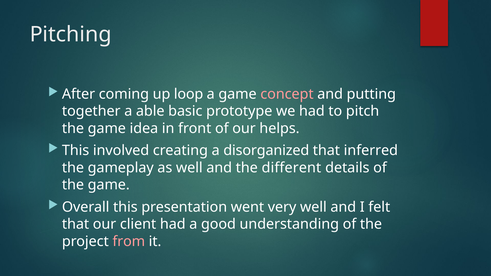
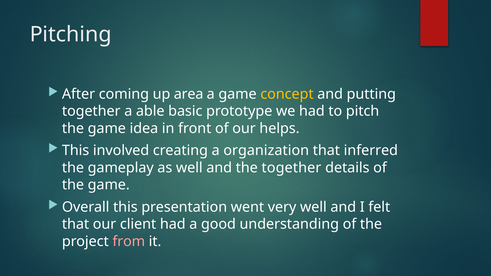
loop: loop -> area
concept colour: pink -> yellow
disorganized: disorganized -> organization
the different: different -> together
